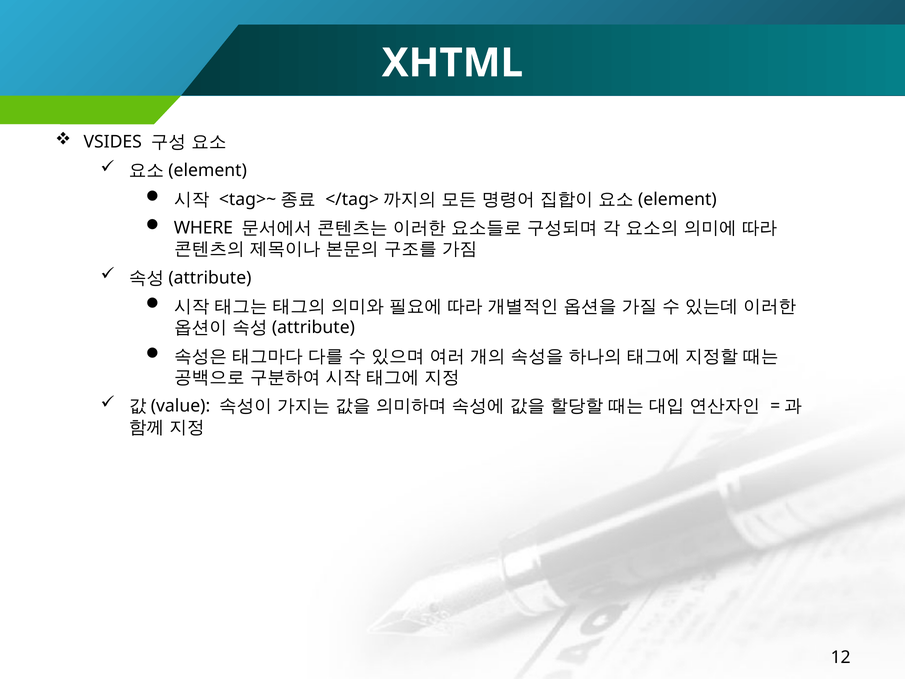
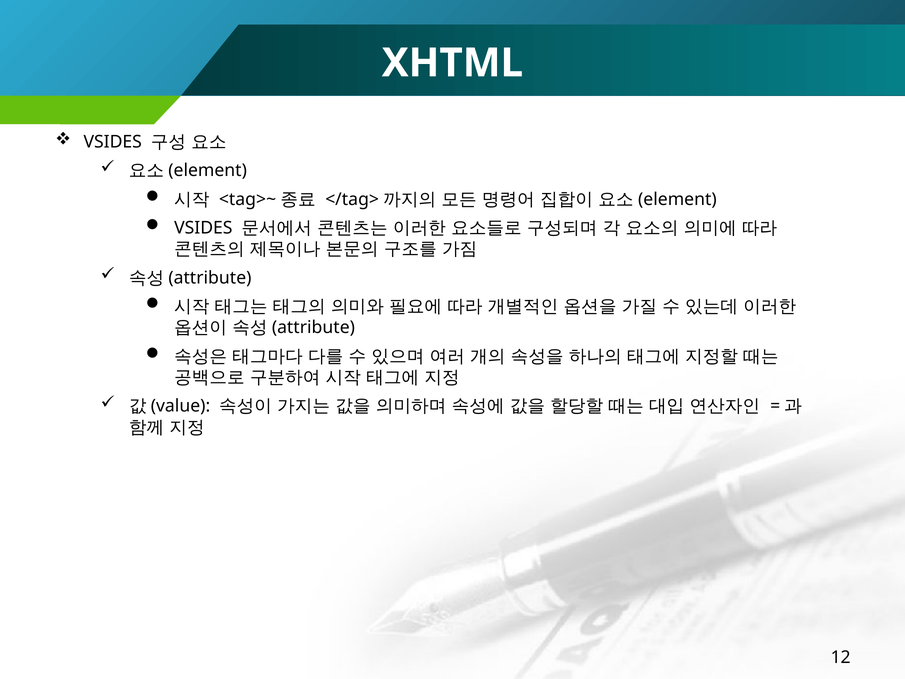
WHERE at (203, 228): WHERE -> VSIDES
